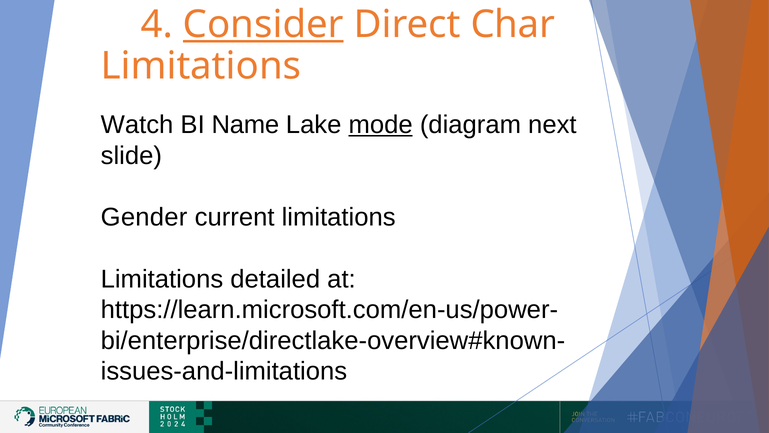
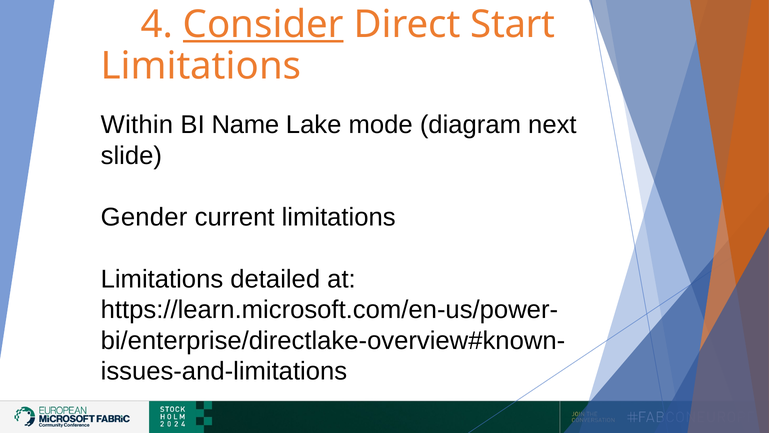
Char: Char -> Start
Watch: Watch -> Within
mode underline: present -> none
